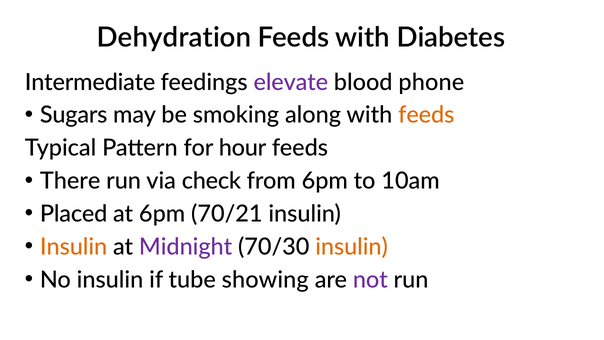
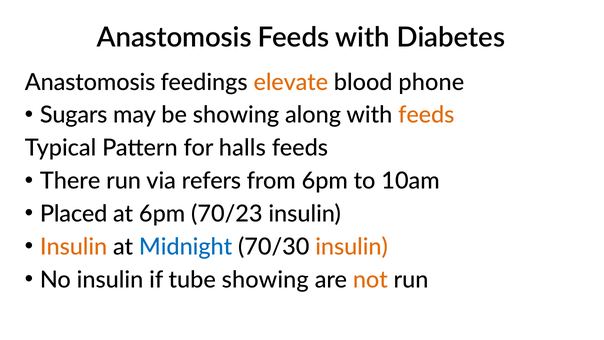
Dehydration at (174, 37): Dehydration -> Anastomosis
Intermediate at (90, 82): Intermediate -> Anastomosis
elevate colour: purple -> orange
be smoking: smoking -> showing
hour: hour -> halls
check: check -> refers
70/21: 70/21 -> 70/23
Midnight colour: purple -> blue
not colour: purple -> orange
